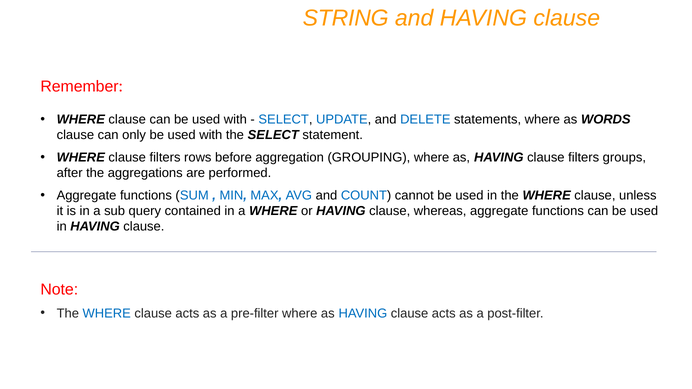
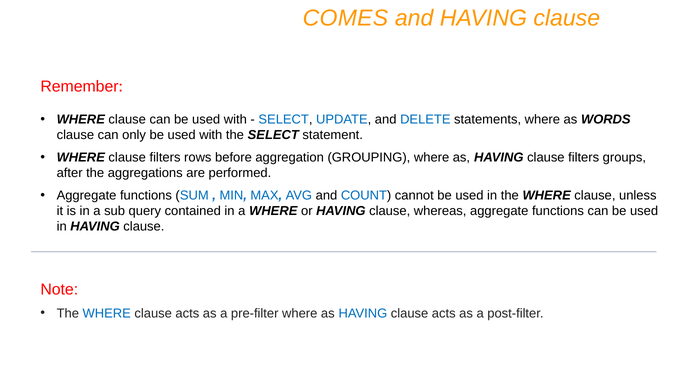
STRING: STRING -> COMES
